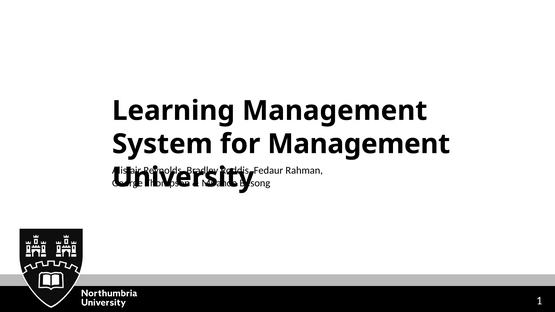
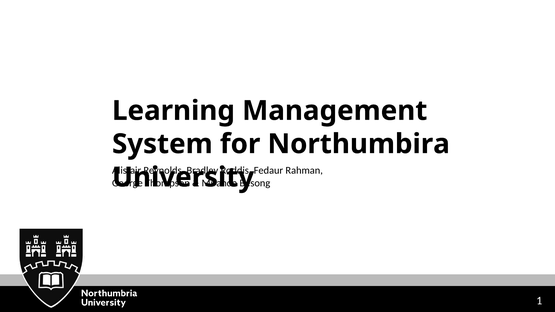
for Management: Management -> Northumbira
